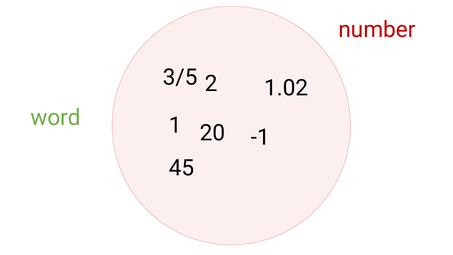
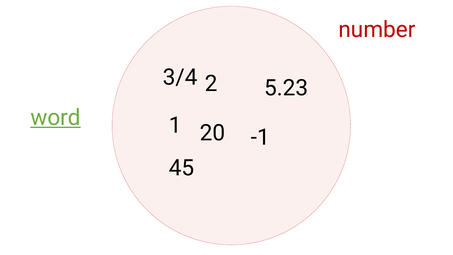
3/5: 3/5 -> 3/4
1.02: 1.02 -> 5.23
word underline: none -> present
